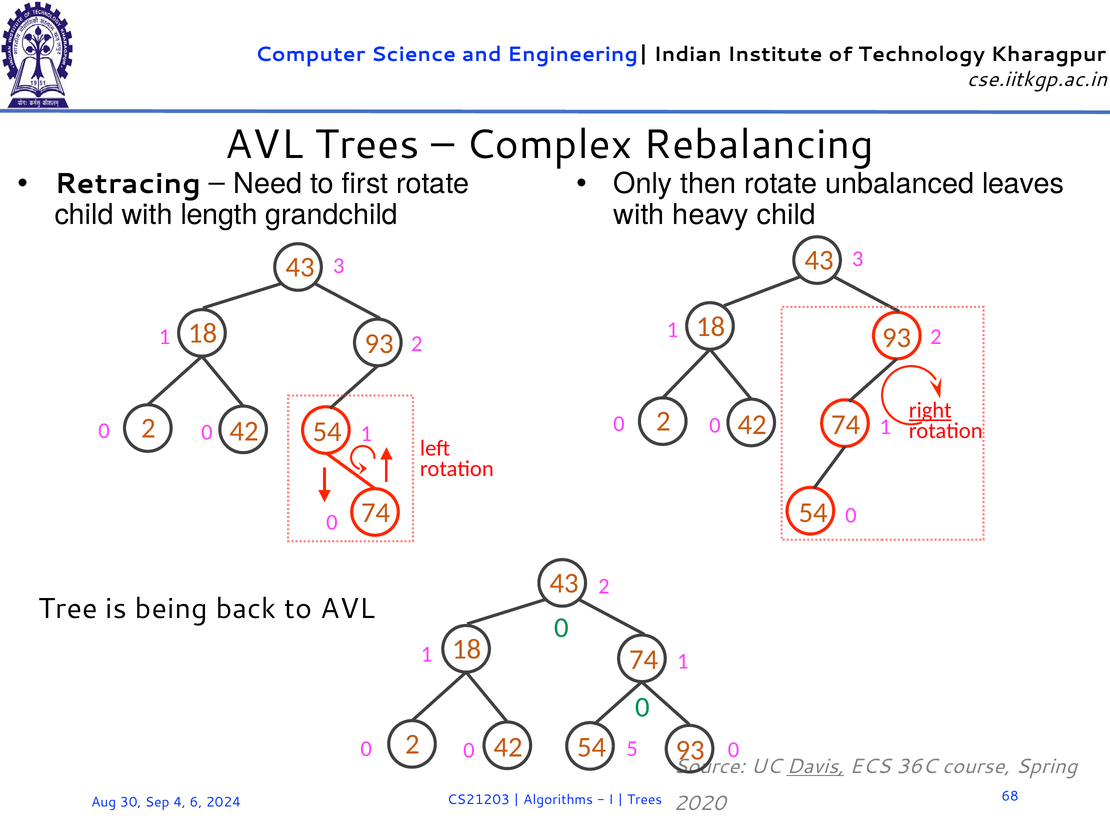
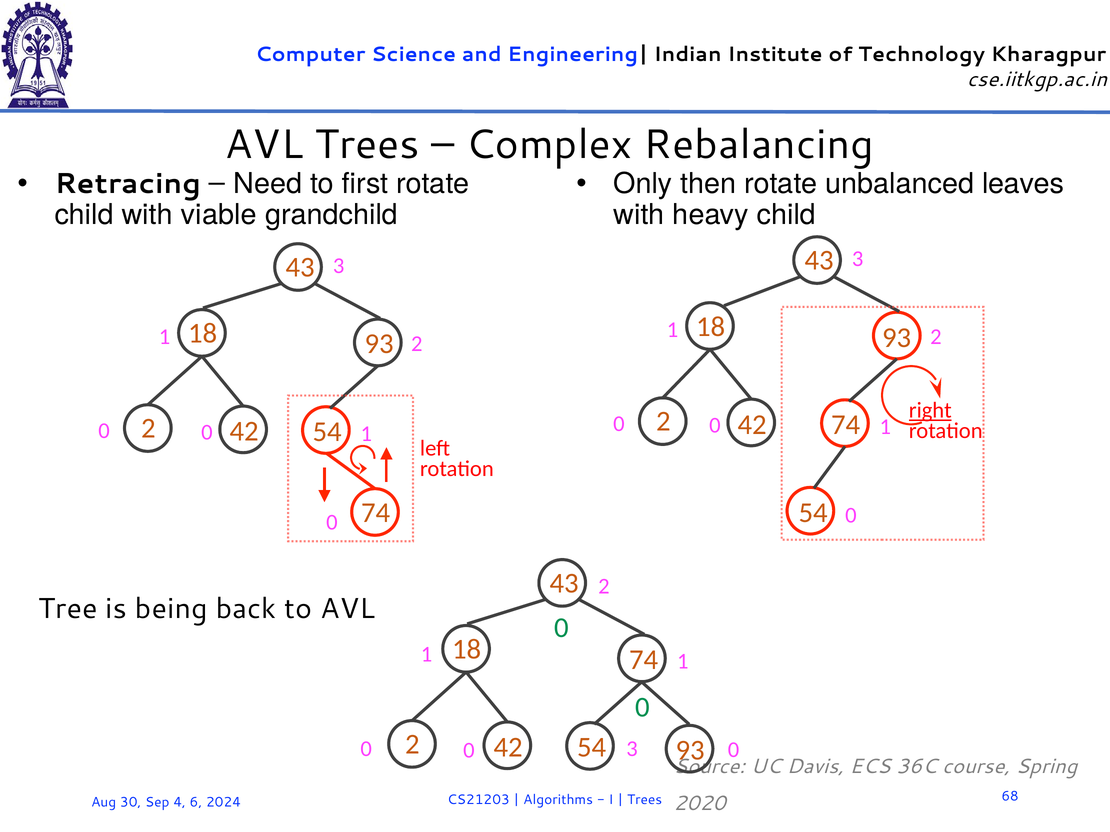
length: length -> viable
0 5: 5 -> 3
Davis underline: present -> none
